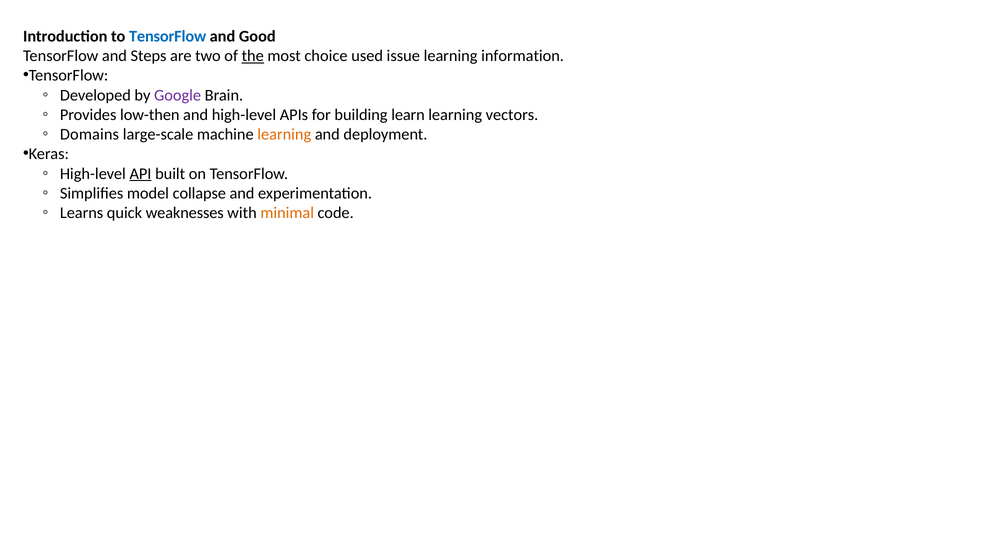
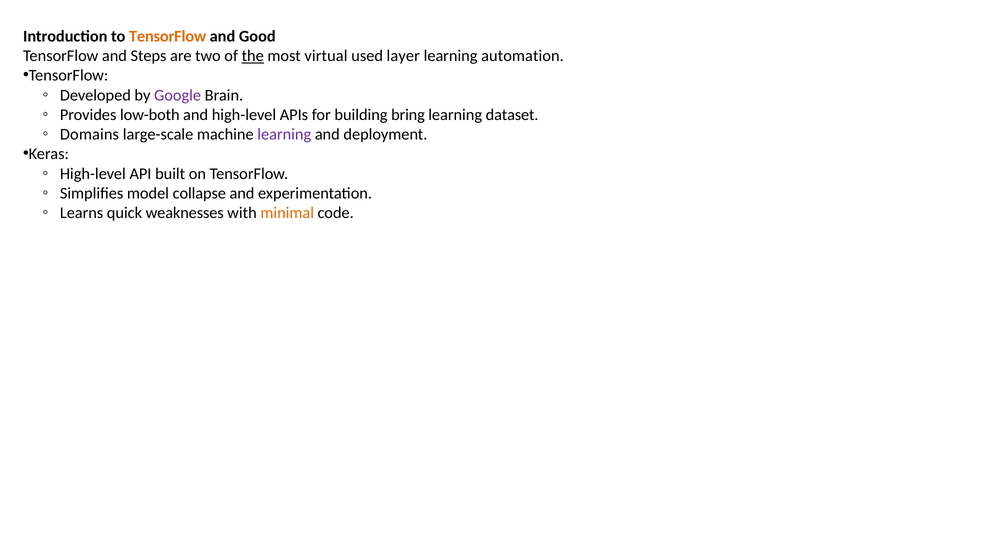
TensorFlow at (168, 36) colour: blue -> orange
choice: choice -> virtual
issue: issue -> layer
information: information -> automation
low-then: low-then -> low-both
learn: learn -> bring
vectors: vectors -> dataset
learning at (284, 134) colour: orange -> purple
API underline: present -> none
